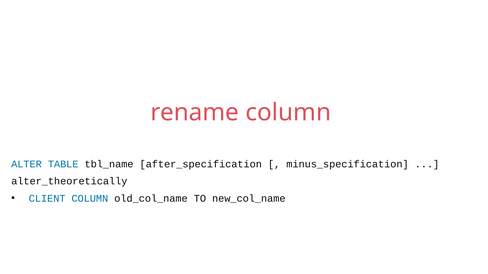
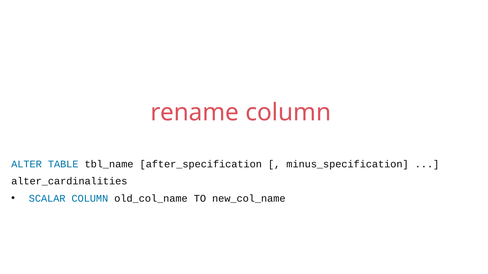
alter_theoretically: alter_theoretically -> alter_cardinalities
CLIENT: CLIENT -> SCALAR
